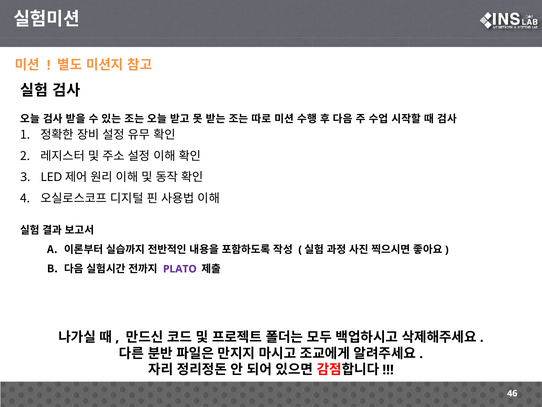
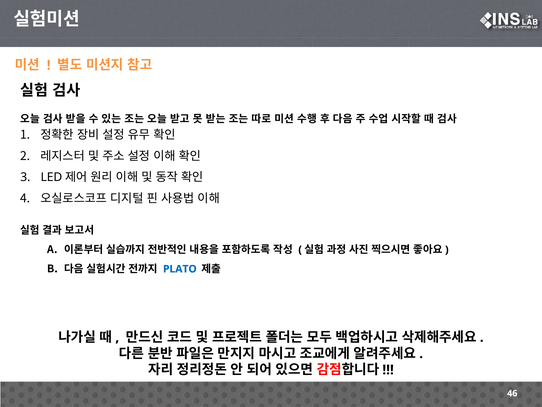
PLATO colour: purple -> blue
